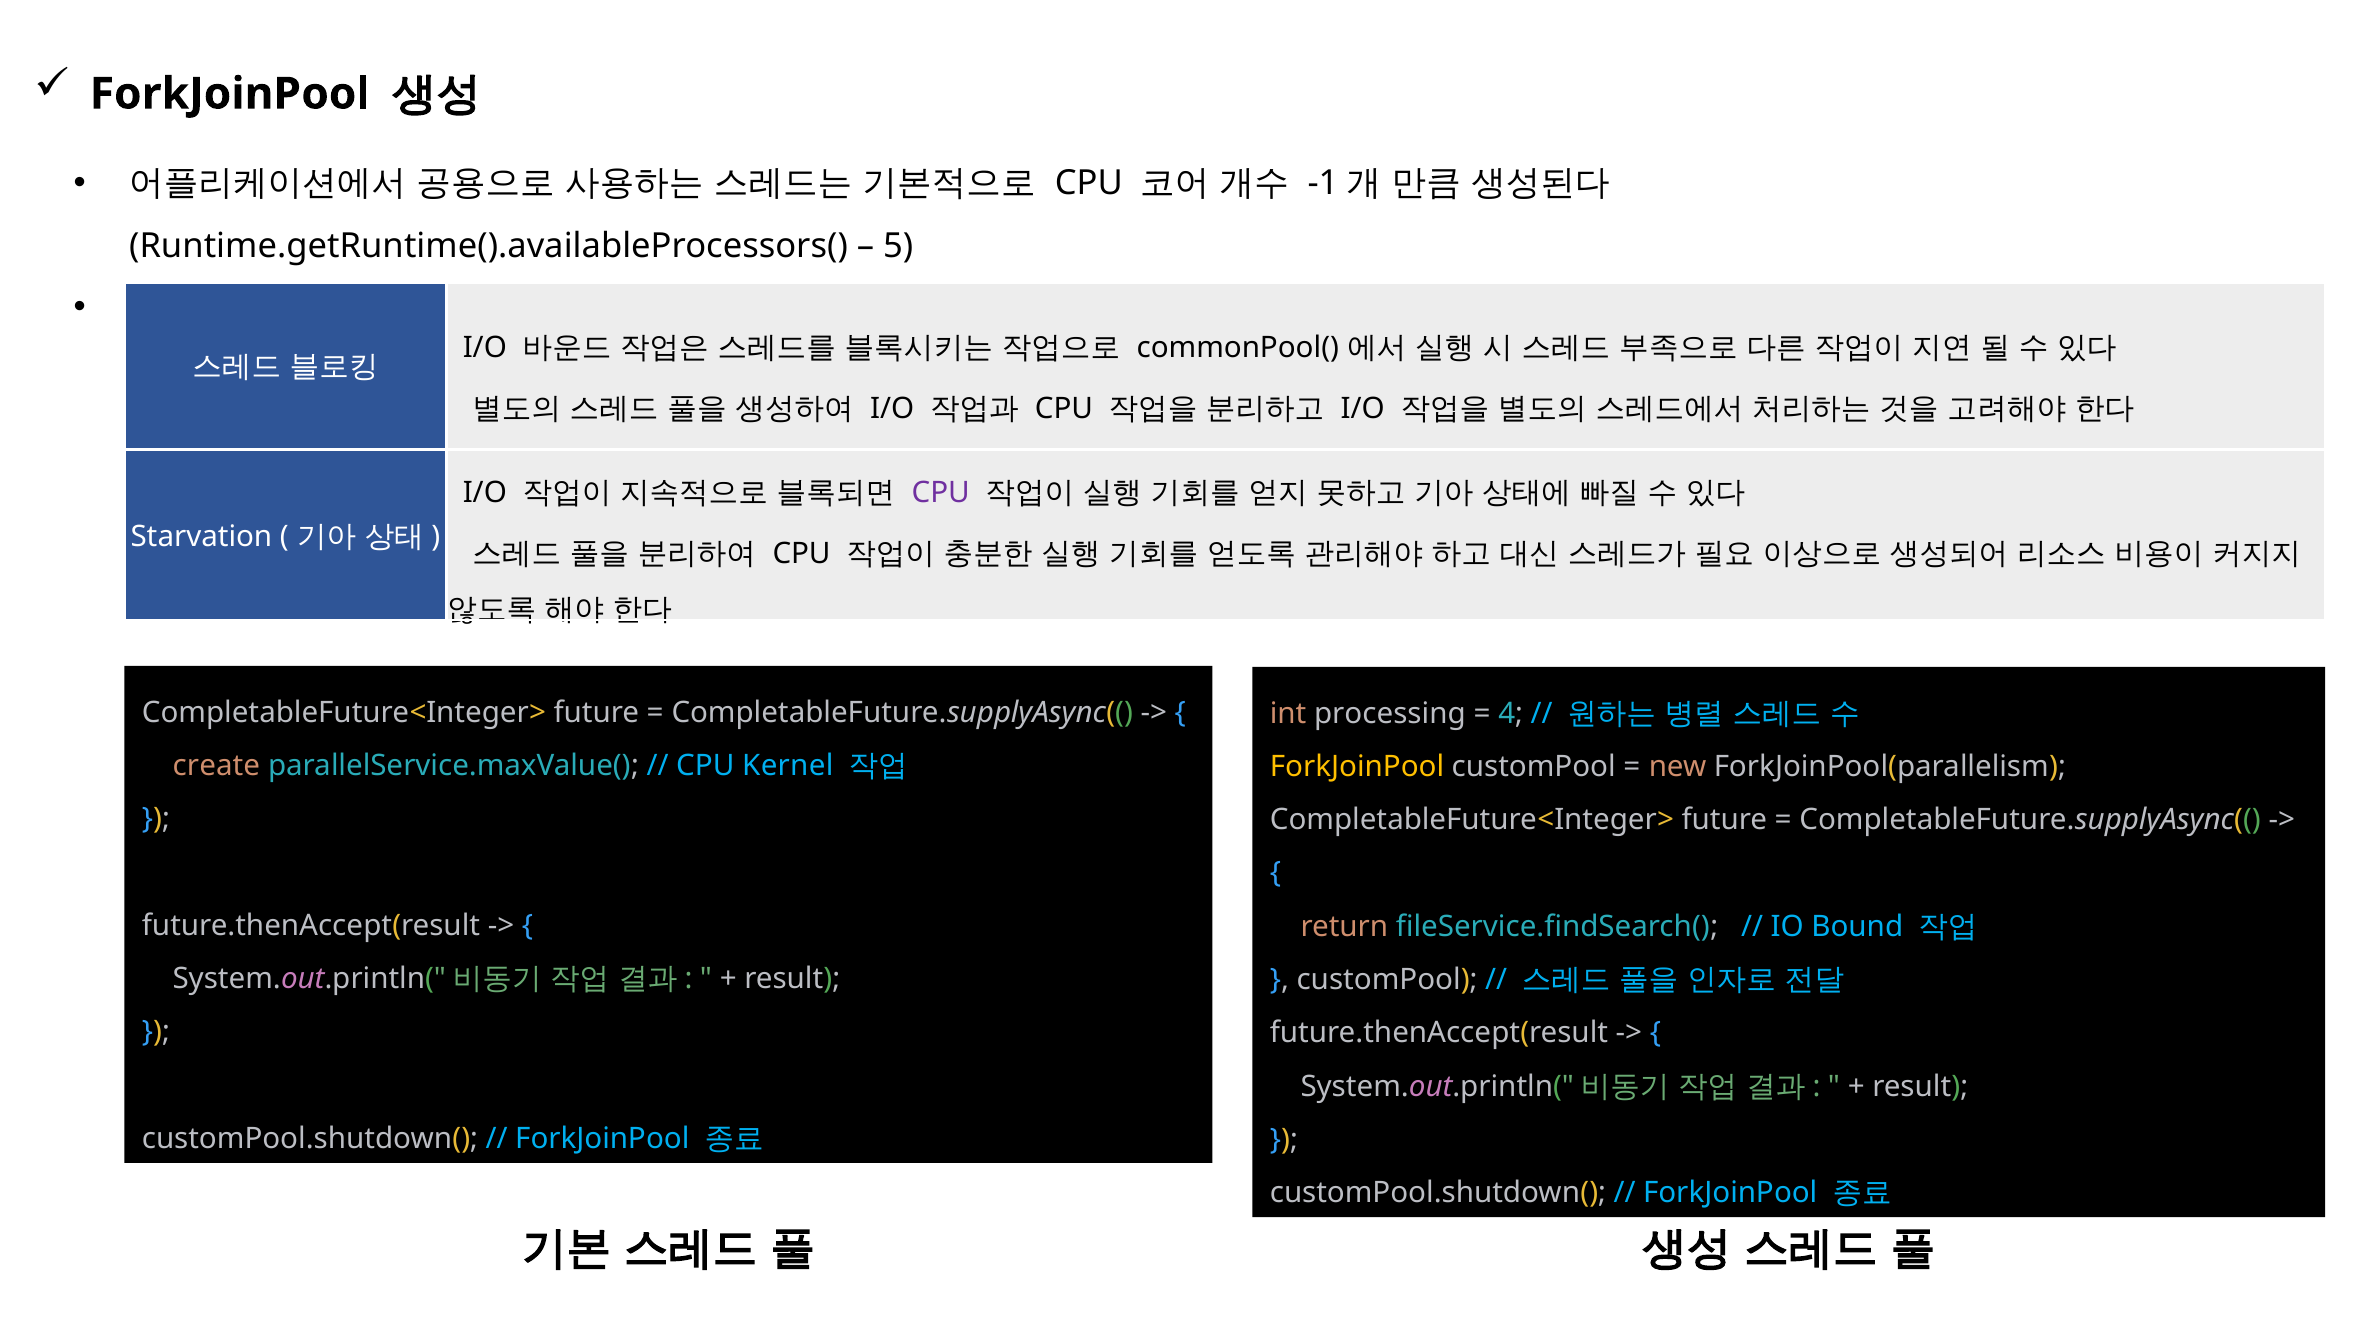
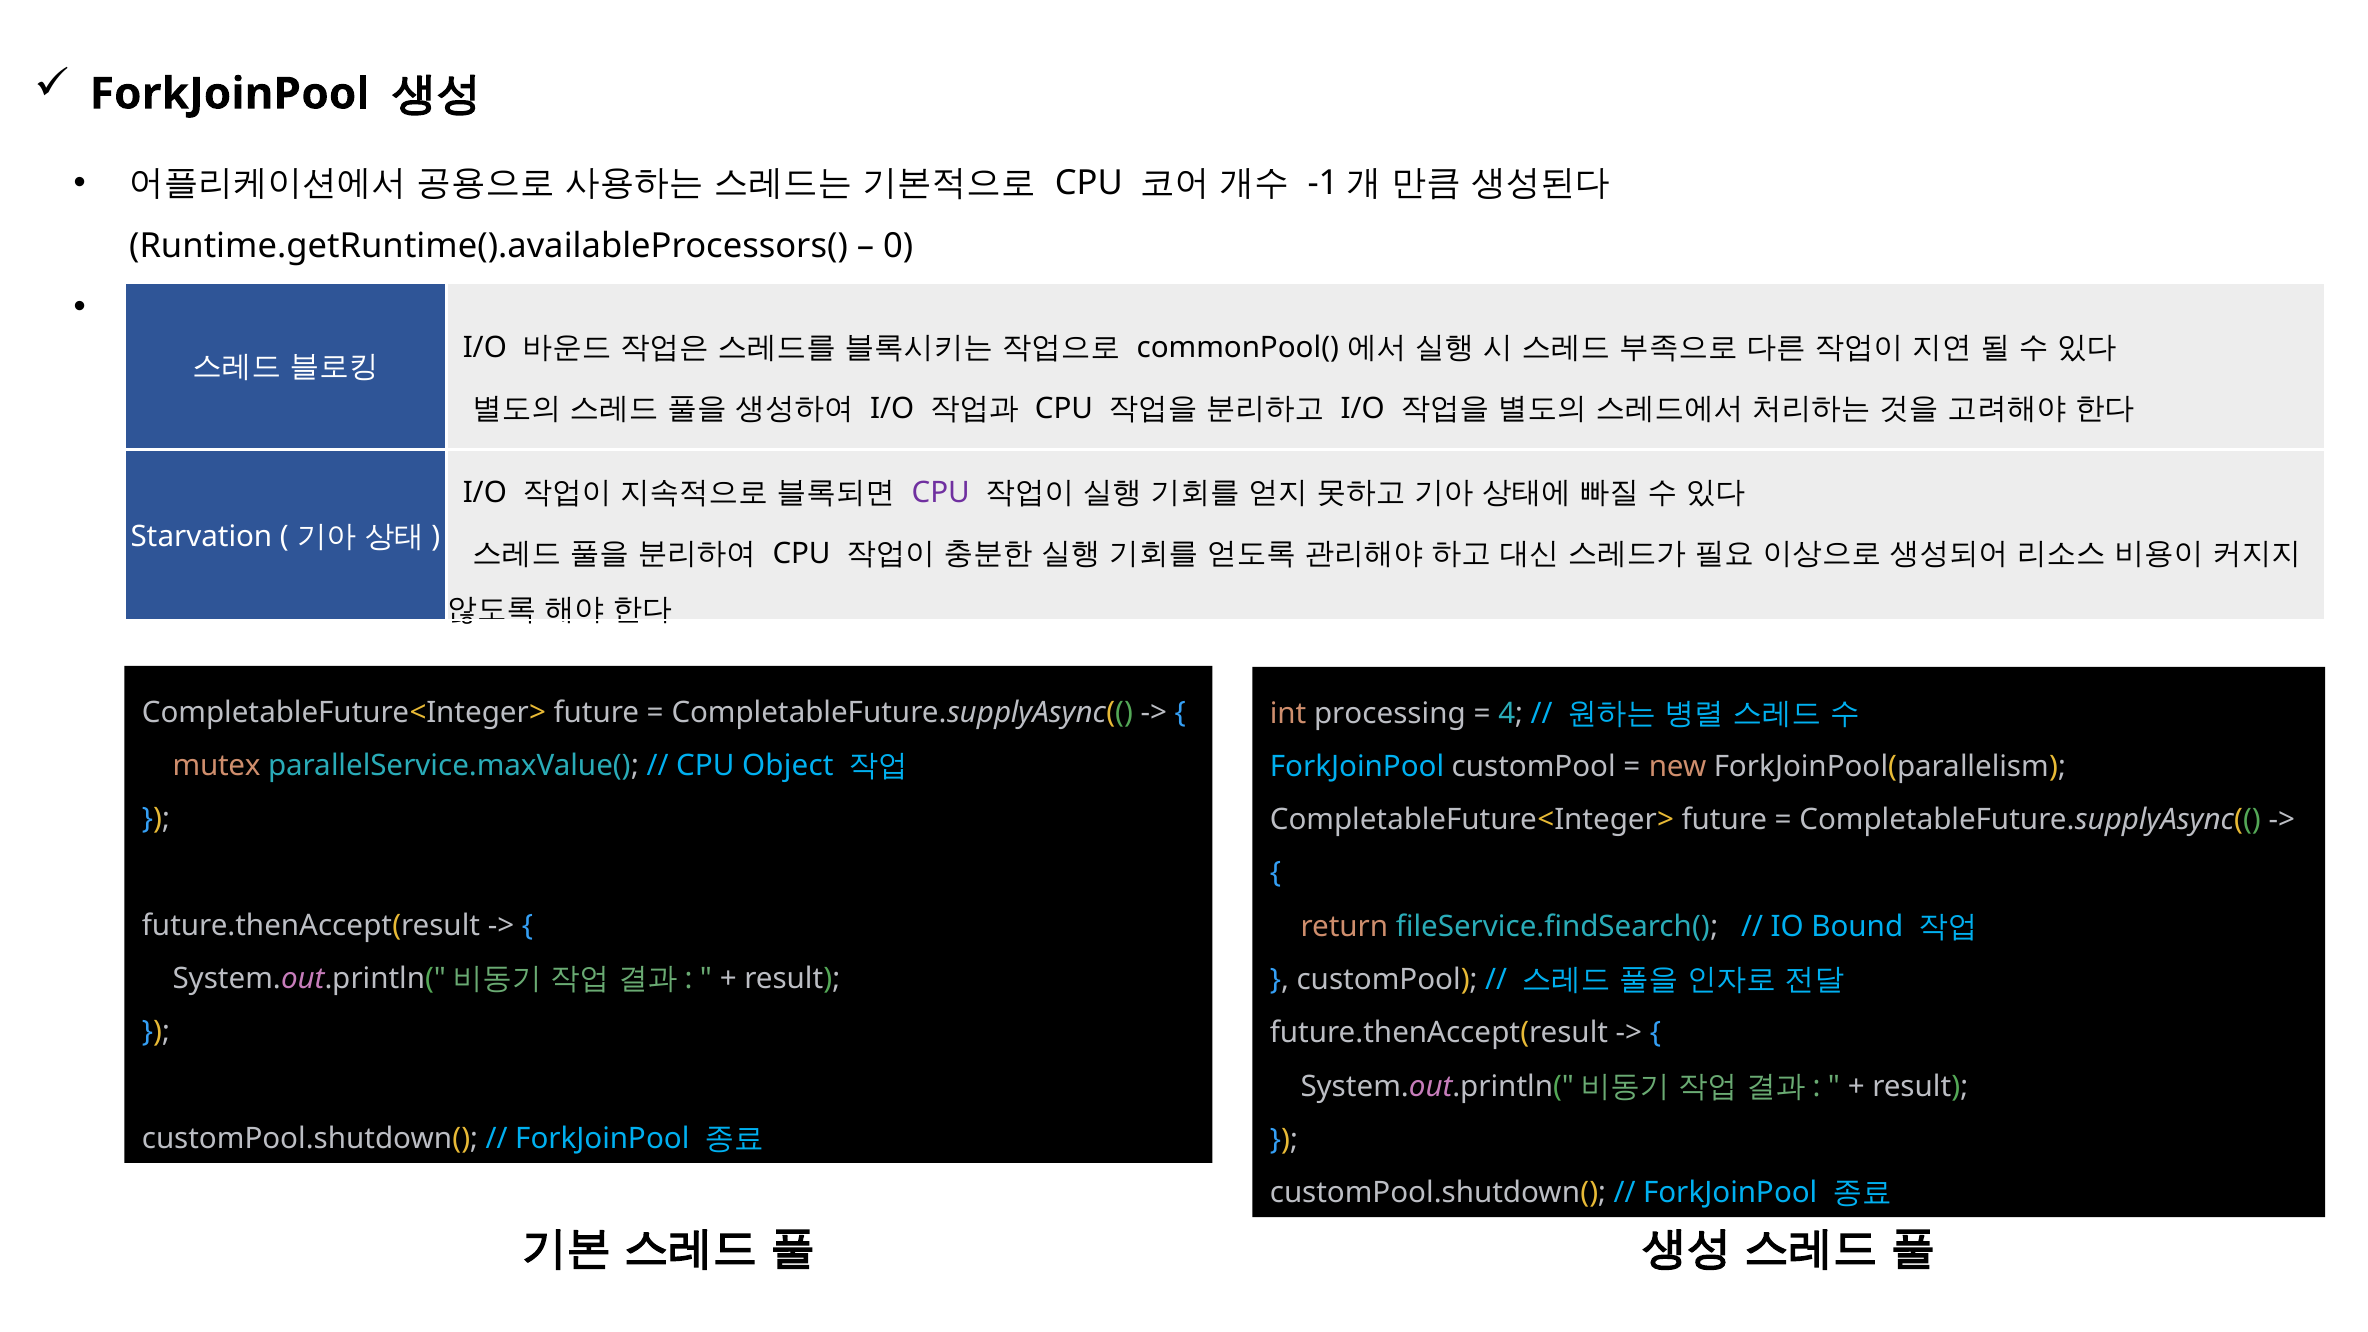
5: 5 -> 0
create: create -> mutex
Kernel: Kernel -> Object
ForkJoinPool at (1357, 767) colour: yellow -> light blue
